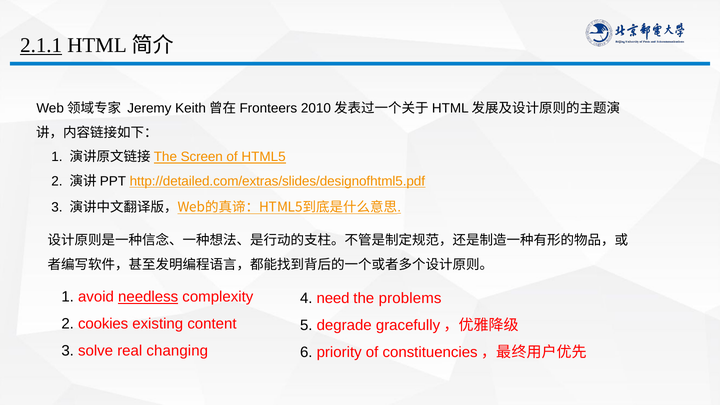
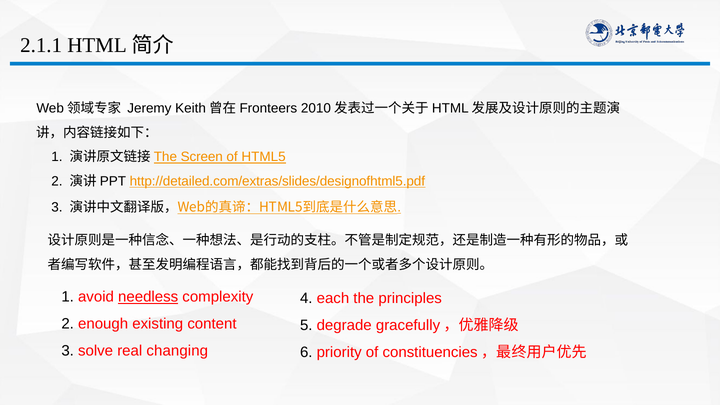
2.1.1 underline: present -> none
need: need -> each
problems: problems -> principles
cookies: cookies -> enough
